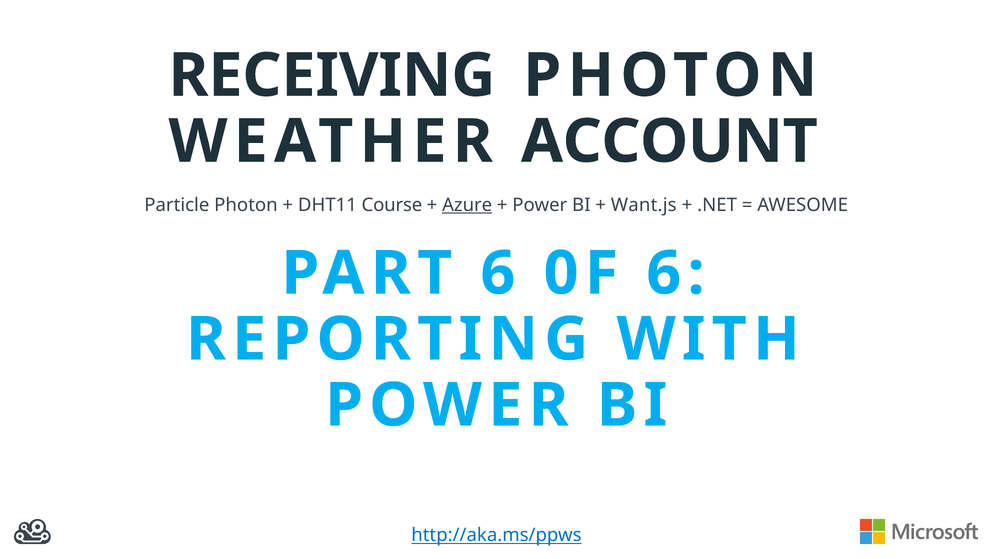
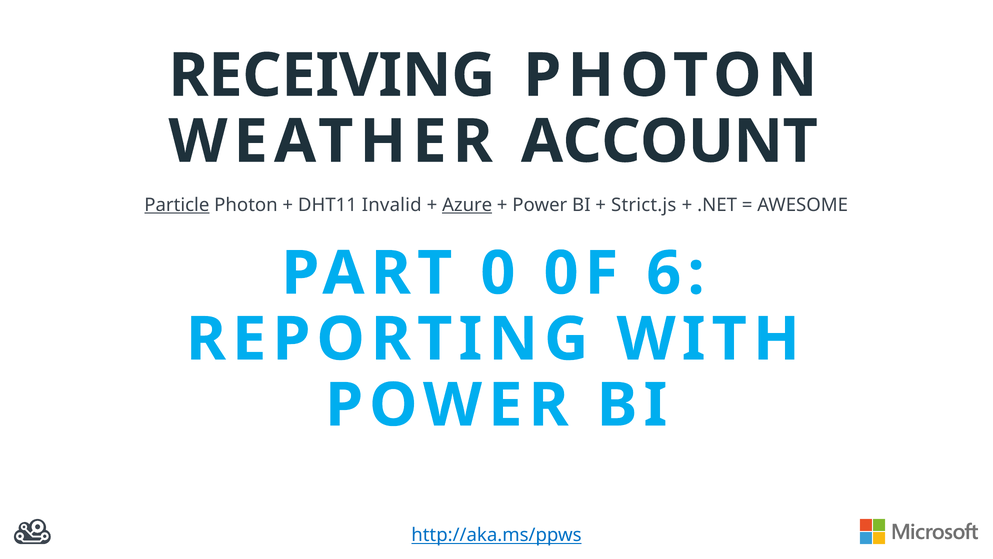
Particle underline: none -> present
Course: Course -> Invalid
Want.js: Want.js -> Strict.js
PART 6: 6 -> 0
